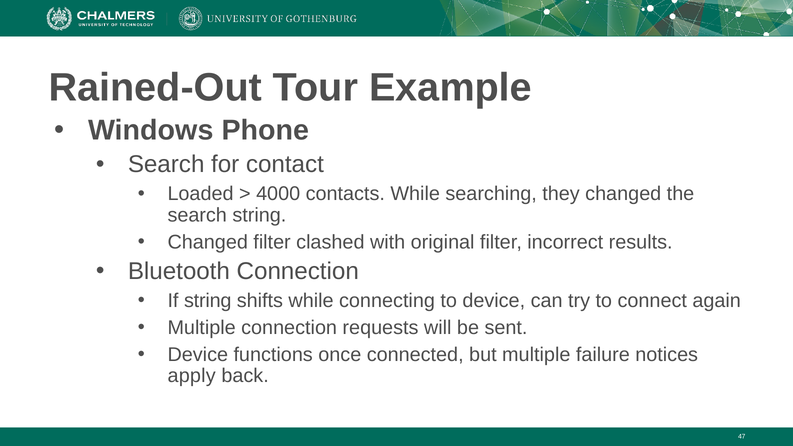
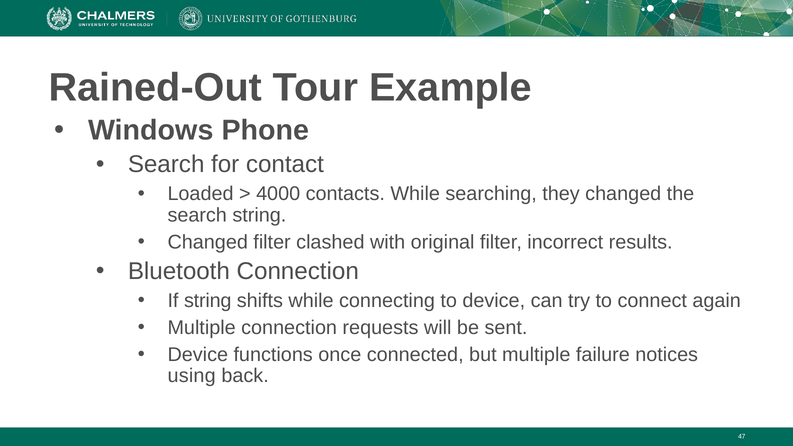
apply: apply -> using
